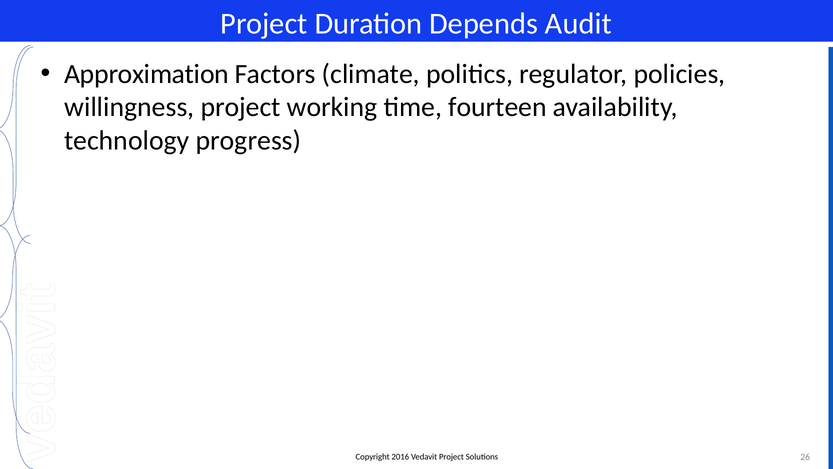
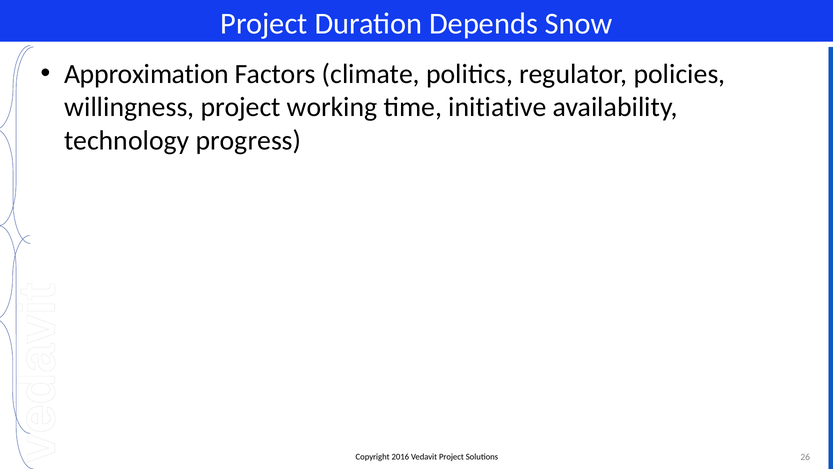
Audit: Audit -> Snow
fourteen: fourteen -> initiative
